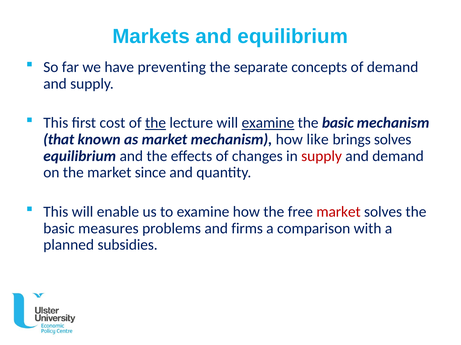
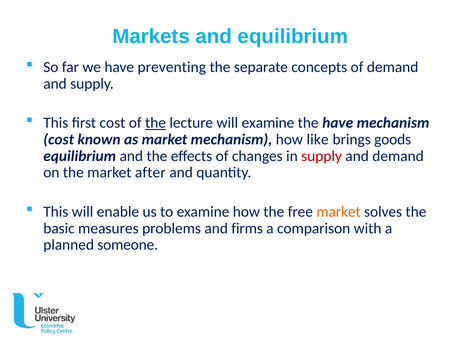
examine at (268, 123) underline: present -> none
basic at (338, 123): basic -> have
that at (59, 140): that -> cost
brings solves: solves -> goods
since: since -> after
market at (338, 212) colour: red -> orange
subsidies: subsidies -> someone
